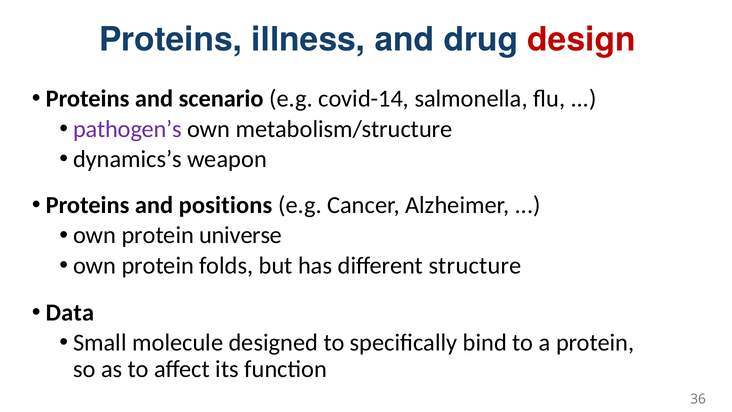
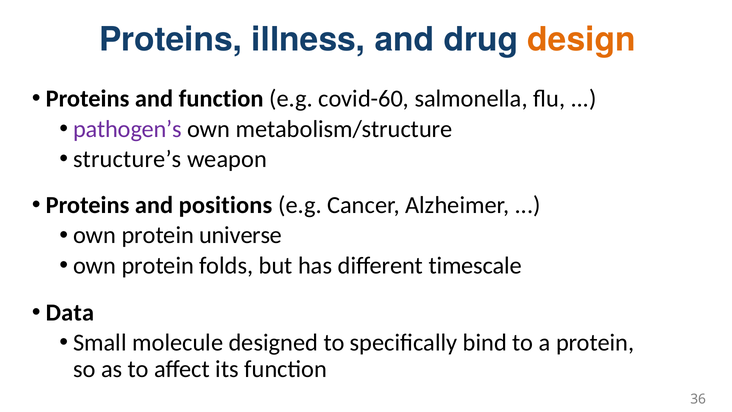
design colour: red -> orange
and scenario: scenario -> function
covid-14: covid-14 -> covid-60
dynamics’s: dynamics’s -> structure’s
structure: structure -> timescale
